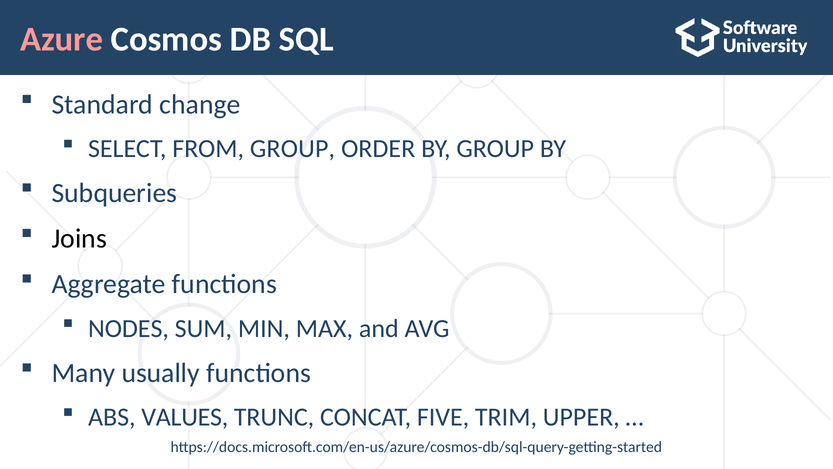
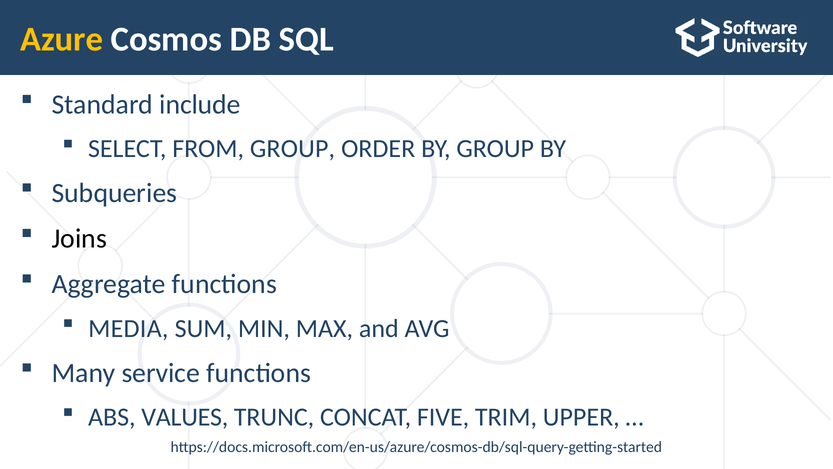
Azure colour: pink -> yellow
change: change -> include
NODES: NODES -> MEDIA
usually: usually -> service
